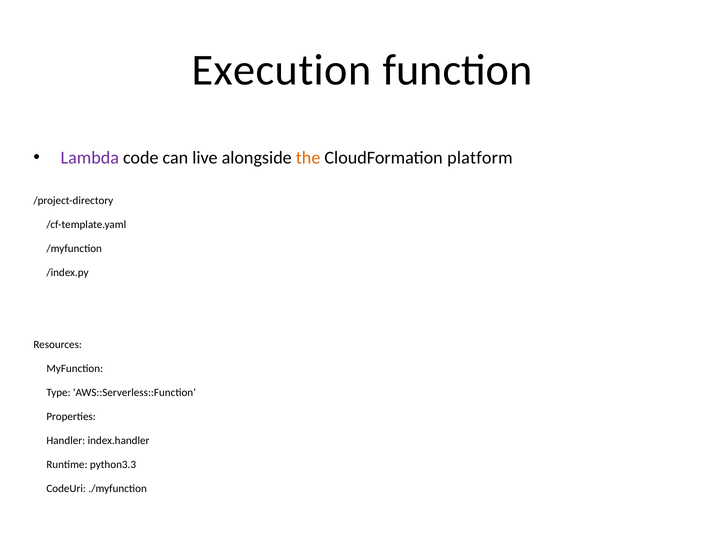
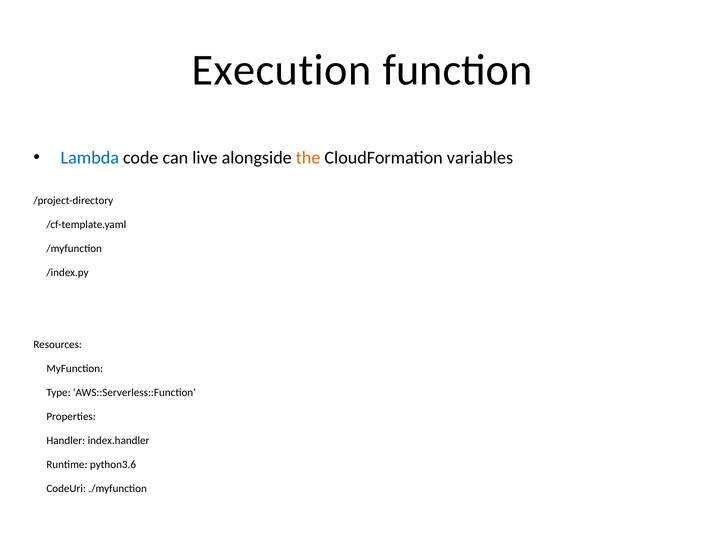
Lambda colour: purple -> blue
platform: platform -> variables
python3.3: python3.3 -> python3.6
